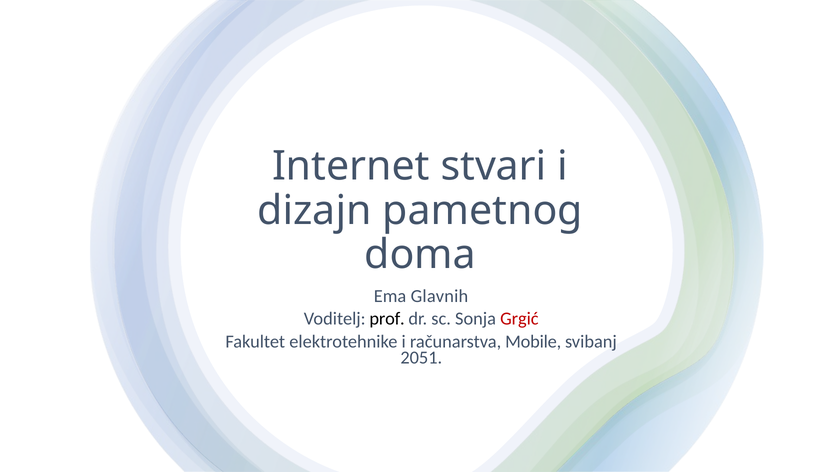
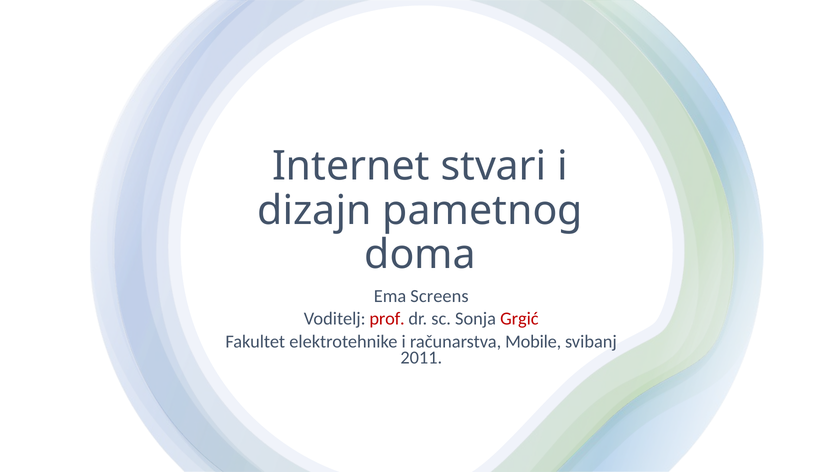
Glavnih: Glavnih -> Screens
prof colour: black -> red
2051: 2051 -> 2011
